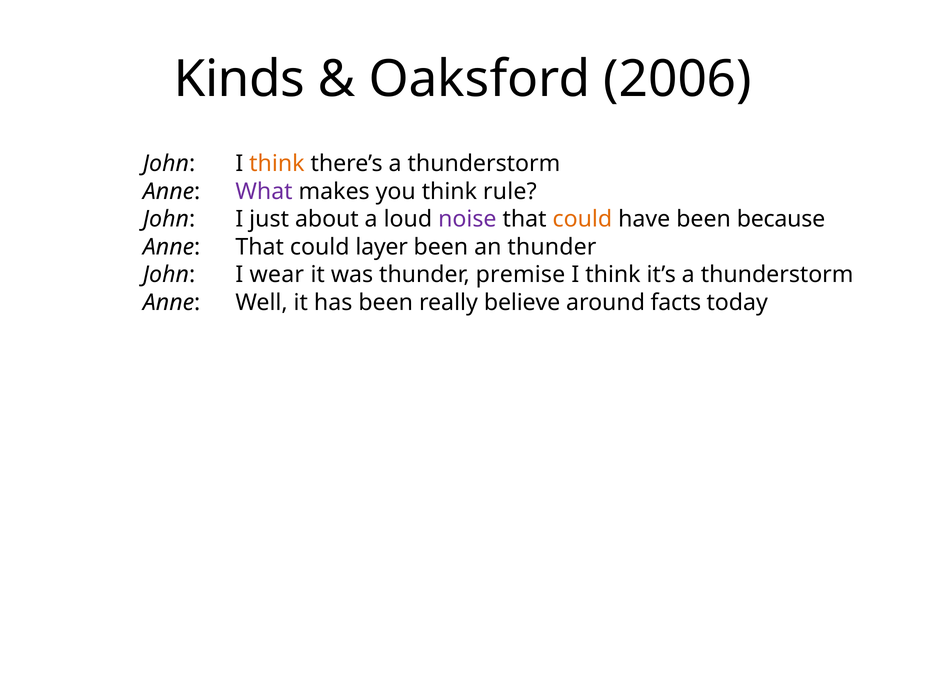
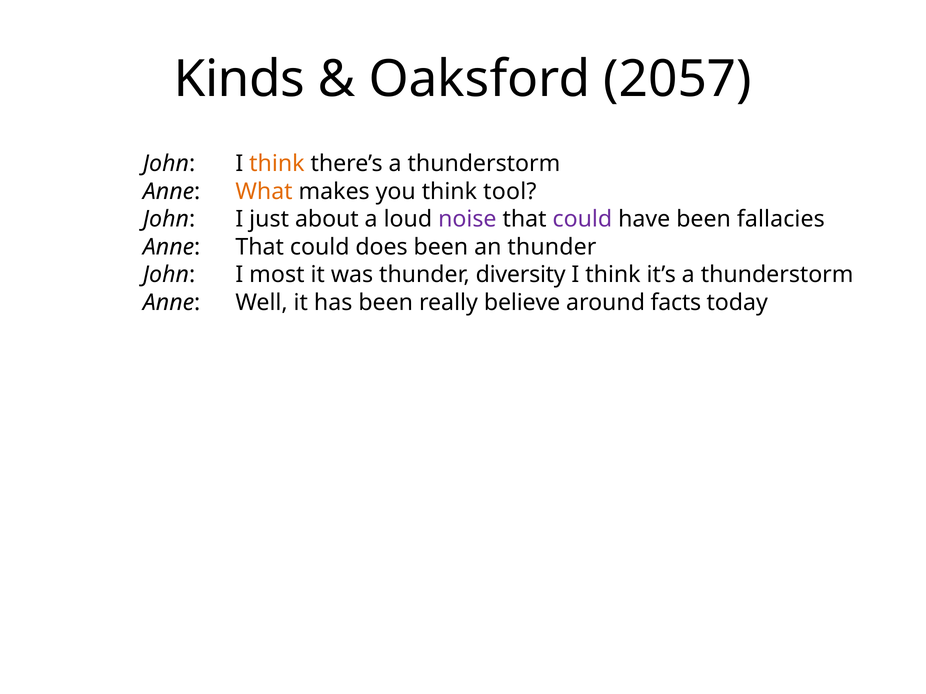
2006: 2006 -> 2057
What colour: purple -> orange
rule: rule -> tool
could at (582, 219) colour: orange -> purple
because: because -> fallacies
layer: layer -> does
wear: wear -> most
premise: premise -> diversity
